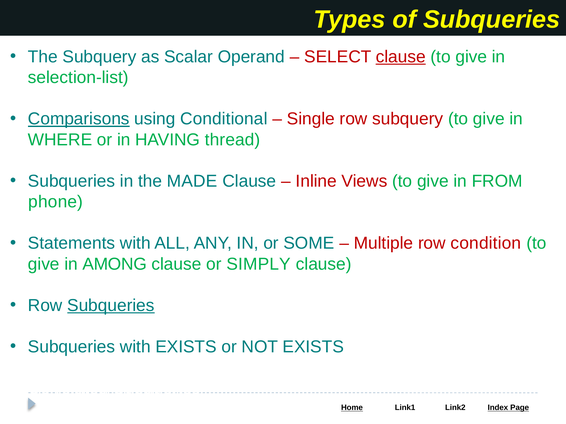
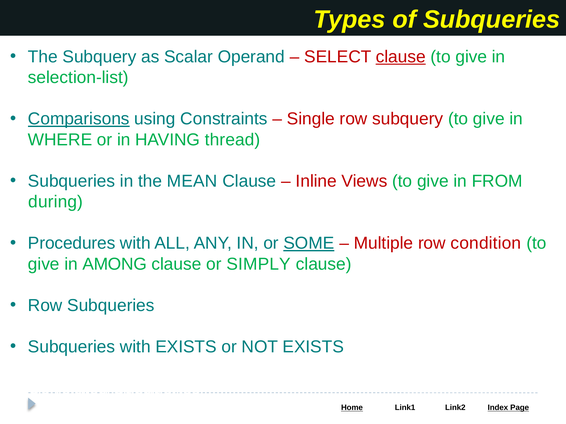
Conditional: Conditional -> Constraints
MADE: MADE -> MEAN
phone: phone -> during
Statements: Statements -> Procedures
SOME underline: none -> present
Subqueries at (111, 306) underline: present -> none
